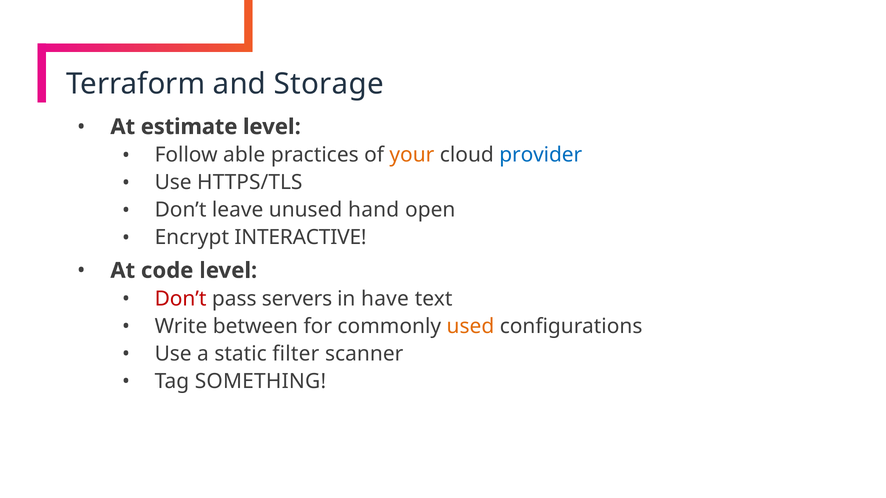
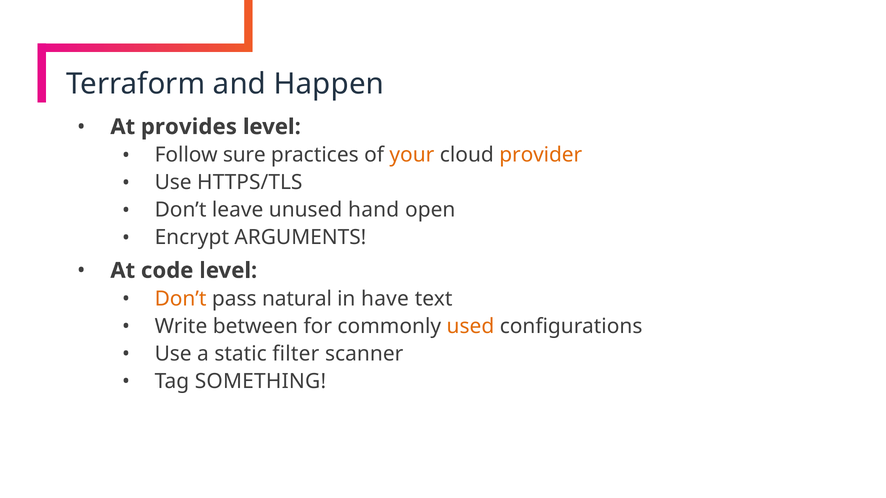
Storage: Storage -> Happen
estimate: estimate -> provides
able: able -> sure
provider colour: blue -> orange
INTERACTIVE: INTERACTIVE -> ARGUMENTS
Don’t at (181, 299) colour: red -> orange
servers: servers -> natural
